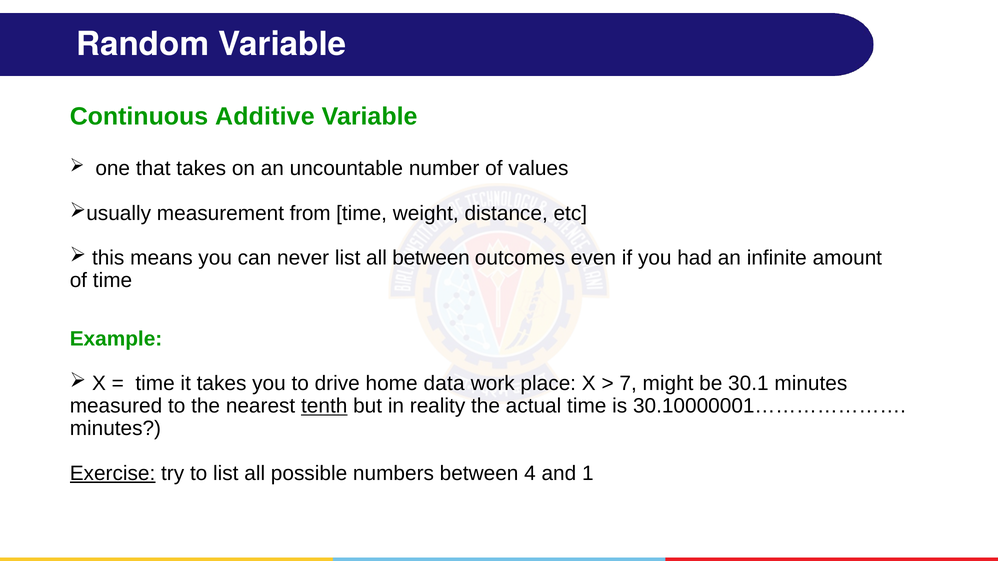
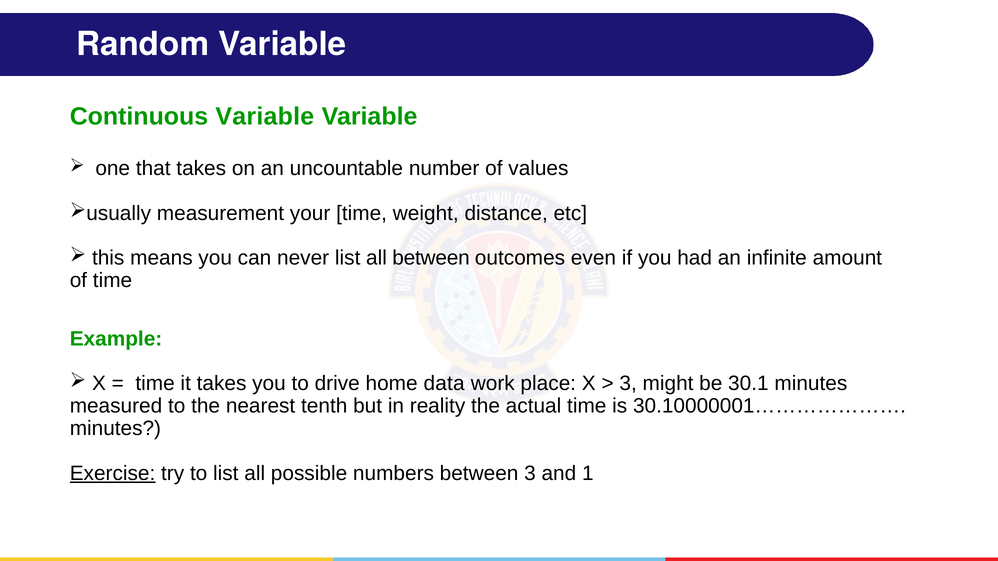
Continuous Additive: Additive -> Variable
from: from -> your
7 at (628, 384): 7 -> 3
tenth underline: present -> none
between 4: 4 -> 3
